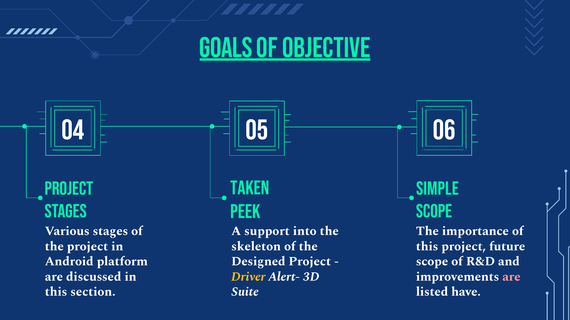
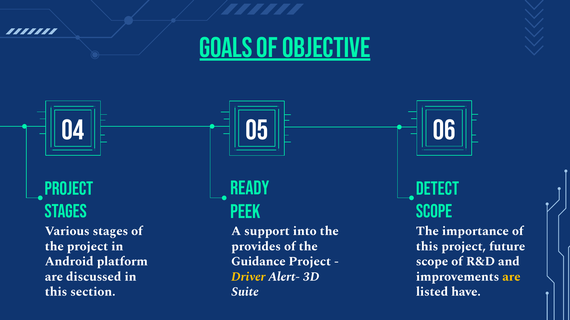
TAKEN: TAKEN -> READY
SIMPLE: SIMPLE -> DETECT
skeleton: skeleton -> provides
Designed: Designed -> Guidance
are at (511, 277) colour: pink -> yellow
